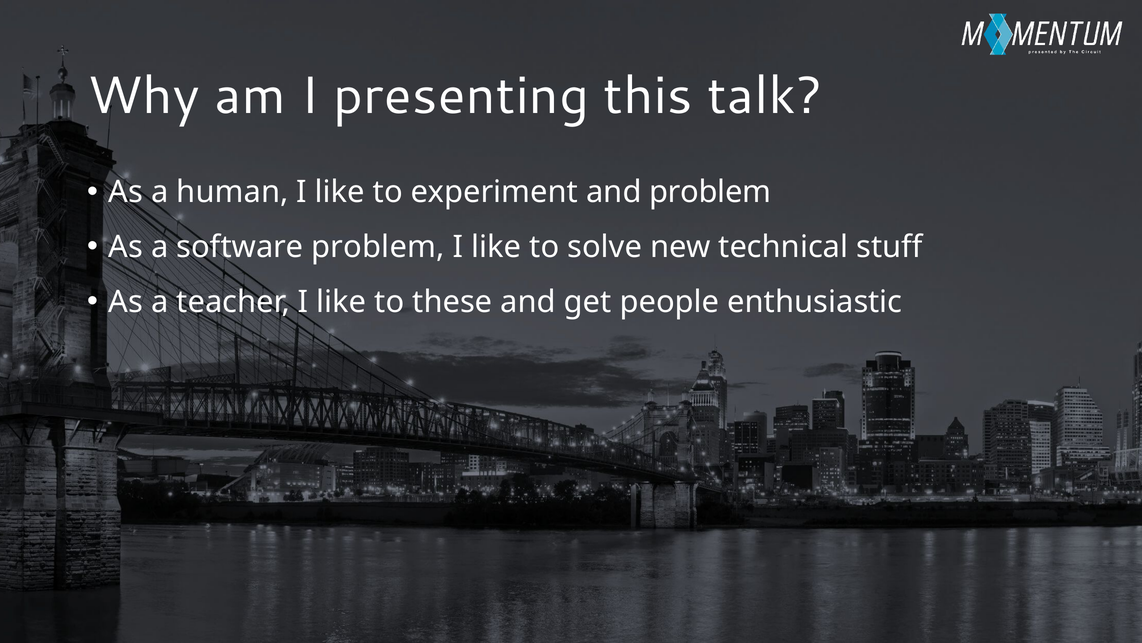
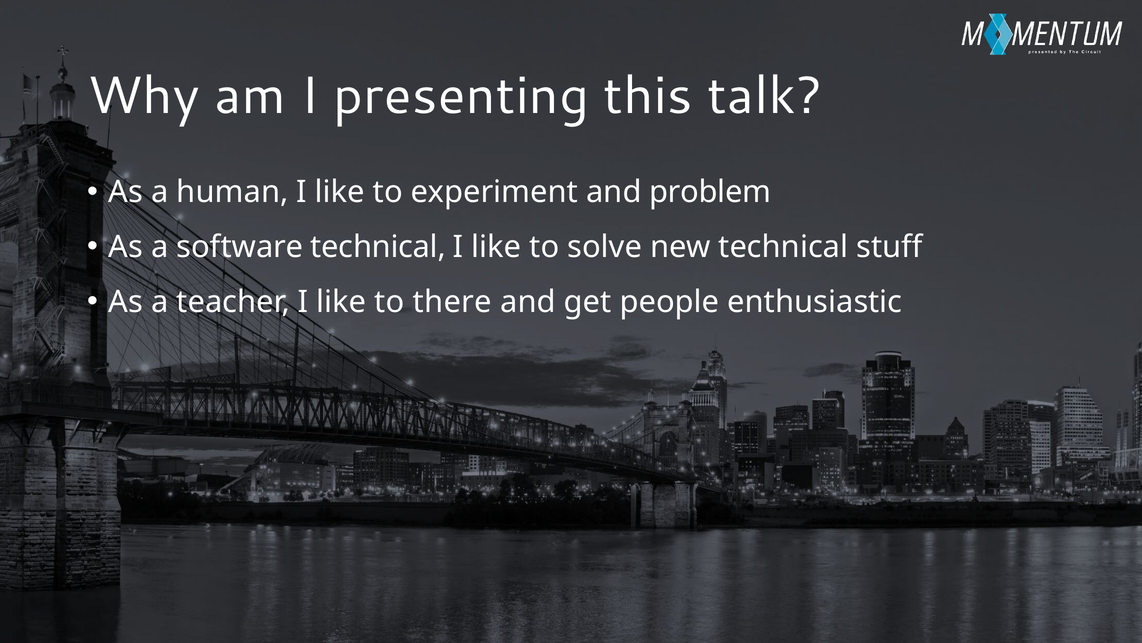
software problem: problem -> technical
these: these -> there
